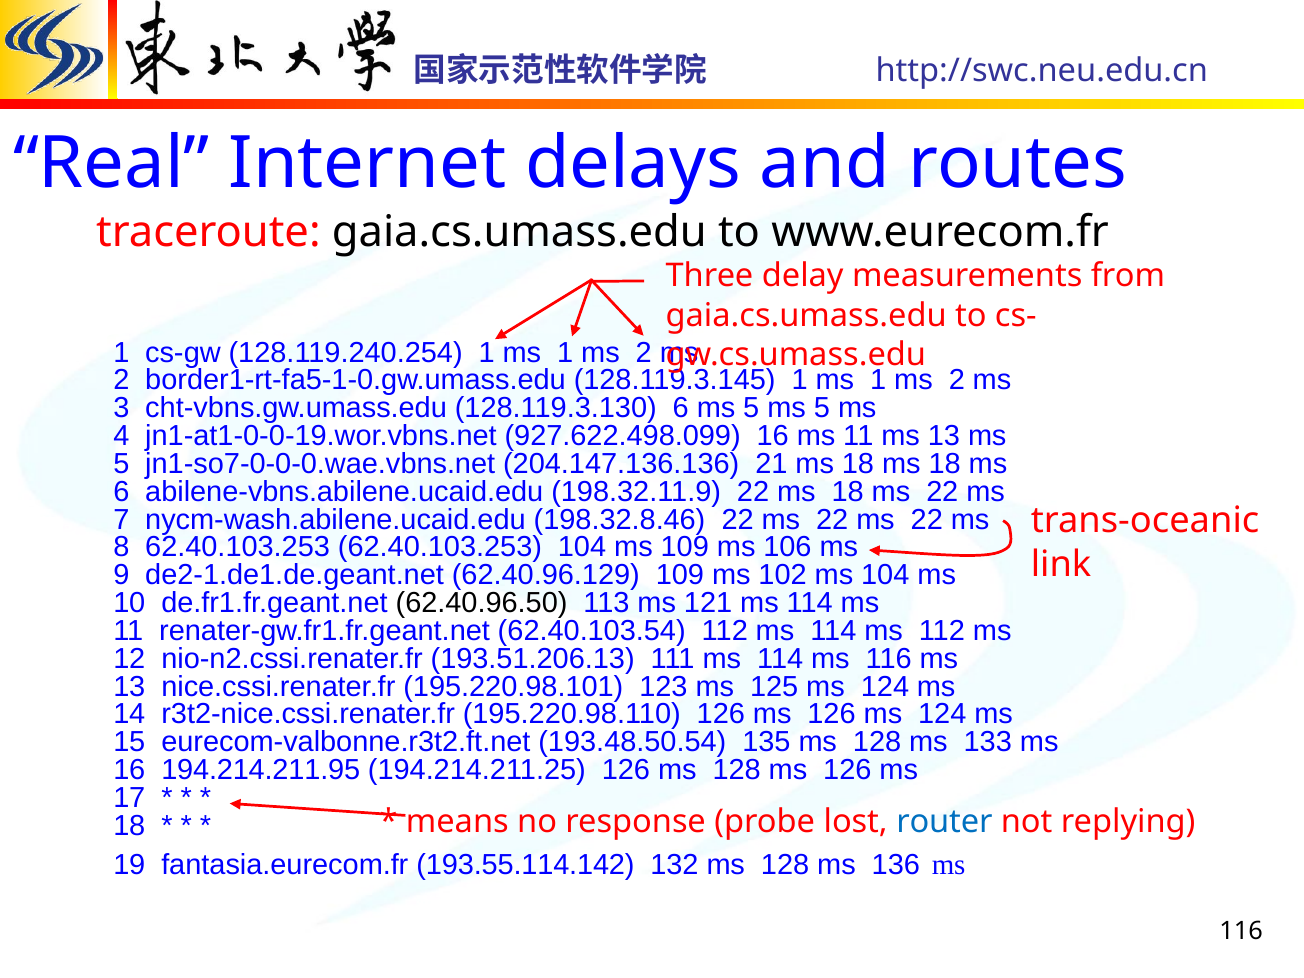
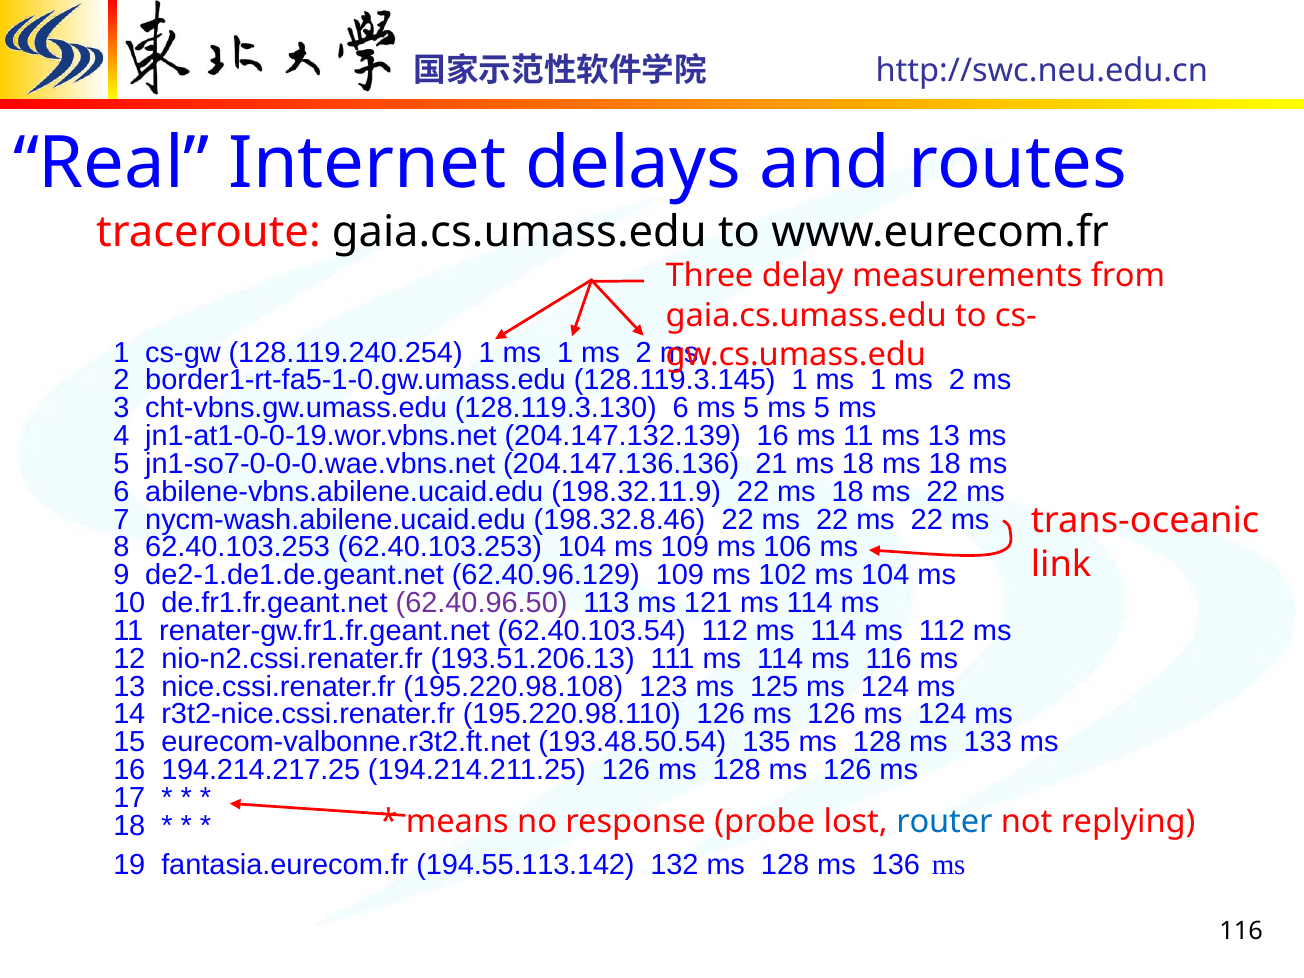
927.622.498.099: 927.622.498.099 -> 204.147.132.139
62.40.96.50 colour: black -> purple
195.220.98.101: 195.220.98.101 -> 195.220.98.108
194.214.211.95: 194.214.211.95 -> 194.214.217.25
193.55.114.142: 193.55.114.142 -> 194.55.113.142
